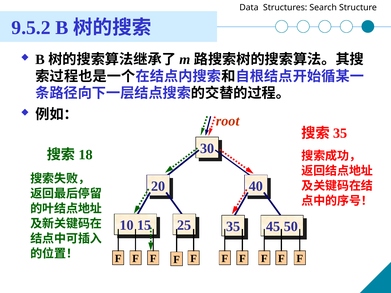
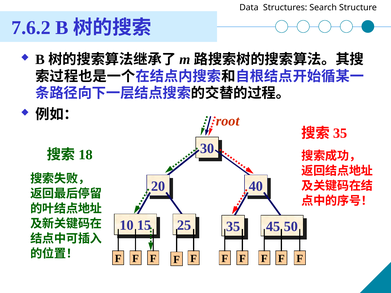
9.5.2: 9.5.2 -> 7.6.2
